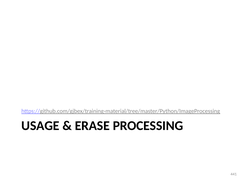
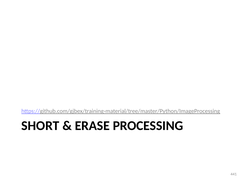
USAGE: USAGE -> SHORT
